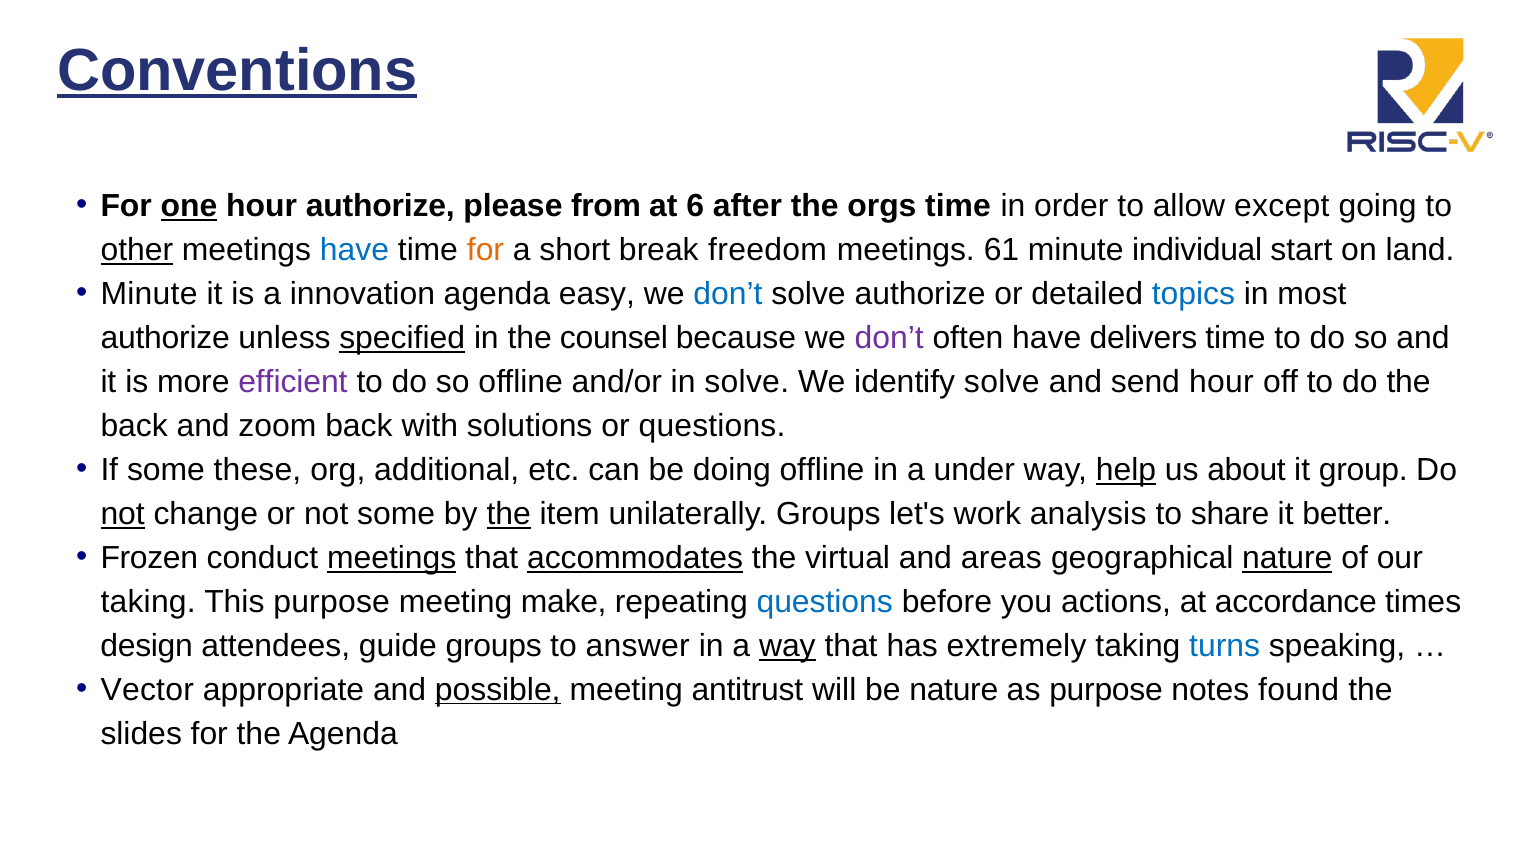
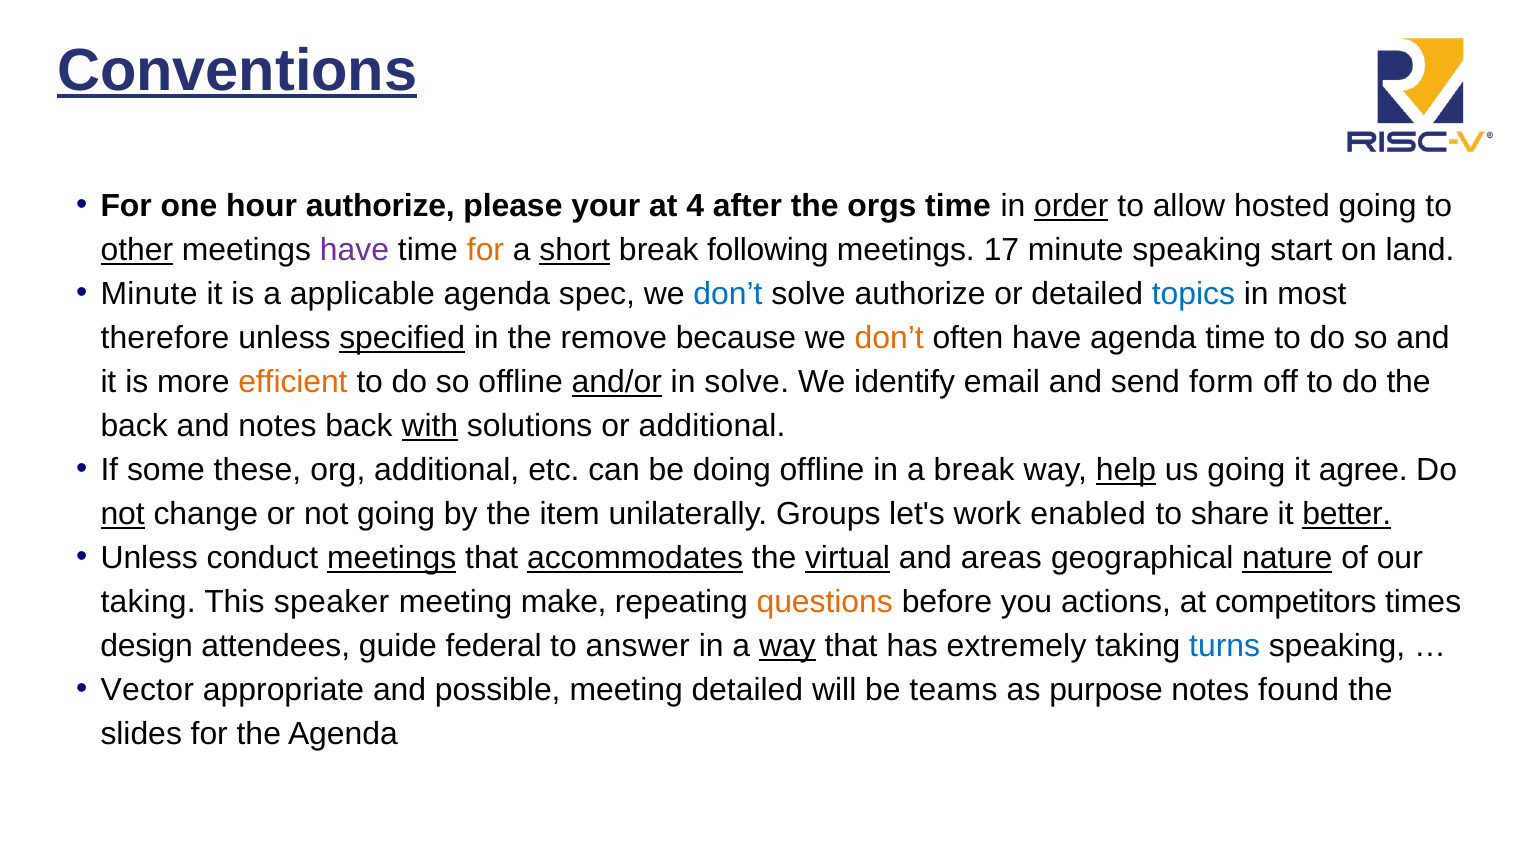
one underline: present -> none
from: from -> your
6: 6 -> 4
order underline: none -> present
except: except -> hosted
have at (355, 250) colour: blue -> purple
short underline: none -> present
freedom: freedom -> following
61: 61 -> 17
minute individual: individual -> speaking
innovation: innovation -> applicable
easy: easy -> spec
authorize at (165, 338): authorize -> therefore
counsel: counsel -> remove
don’t at (889, 338) colour: purple -> orange
have delivers: delivers -> agenda
efficient colour: purple -> orange
and/or underline: none -> present
identify solve: solve -> email
send hour: hour -> form
and zoom: zoom -> notes
with underline: none -> present
or questions: questions -> additional
a under: under -> break
us about: about -> going
group: group -> agree
not some: some -> going
the at (509, 514) underline: present -> none
analysis: analysis -> enabled
better underline: none -> present
Frozen at (149, 558): Frozen -> Unless
virtual underline: none -> present
This purpose: purpose -> speaker
questions at (825, 602) colour: blue -> orange
accordance: accordance -> competitors
guide groups: groups -> federal
possible underline: present -> none
meeting antitrust: antitrust -> detailed
be nature: nature -> teams
